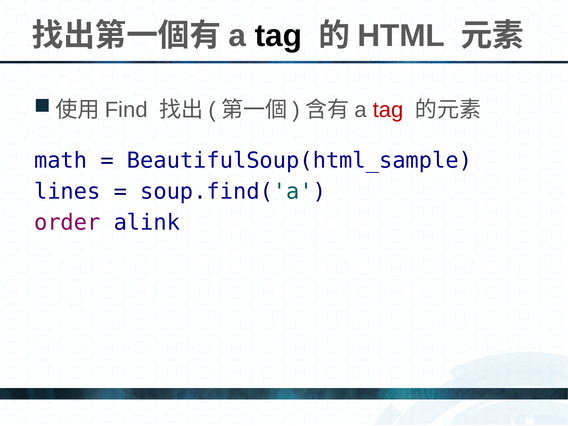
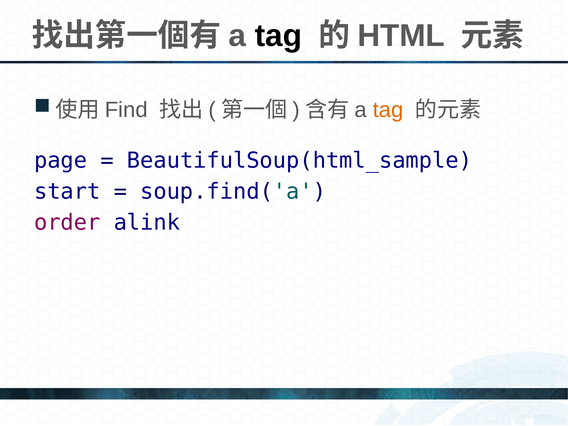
tag at (388, 110) colour: red -> orange
math: math -> page
lines: lines -> start
